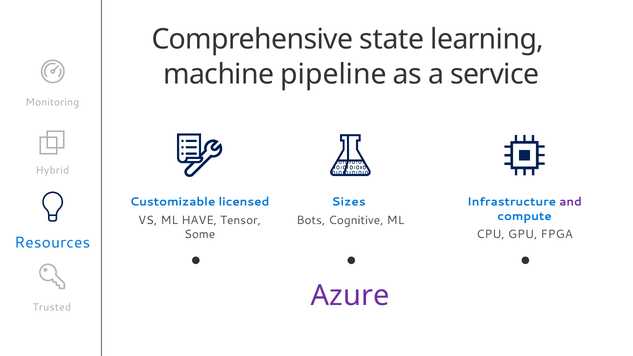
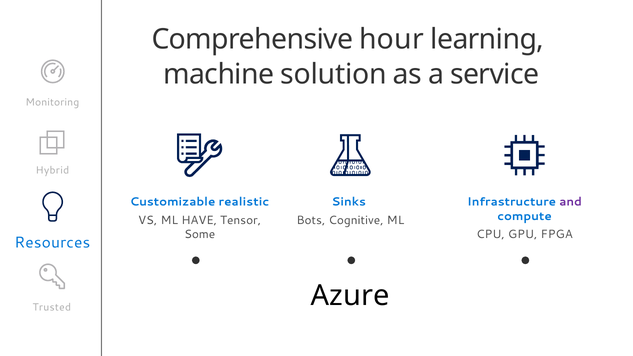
state: state -> hour
pipeline: pipeline -> solution
licensed: licensed -> realistic
Sizes: Sizes -> Sinks
Azure colour: purple -> black
